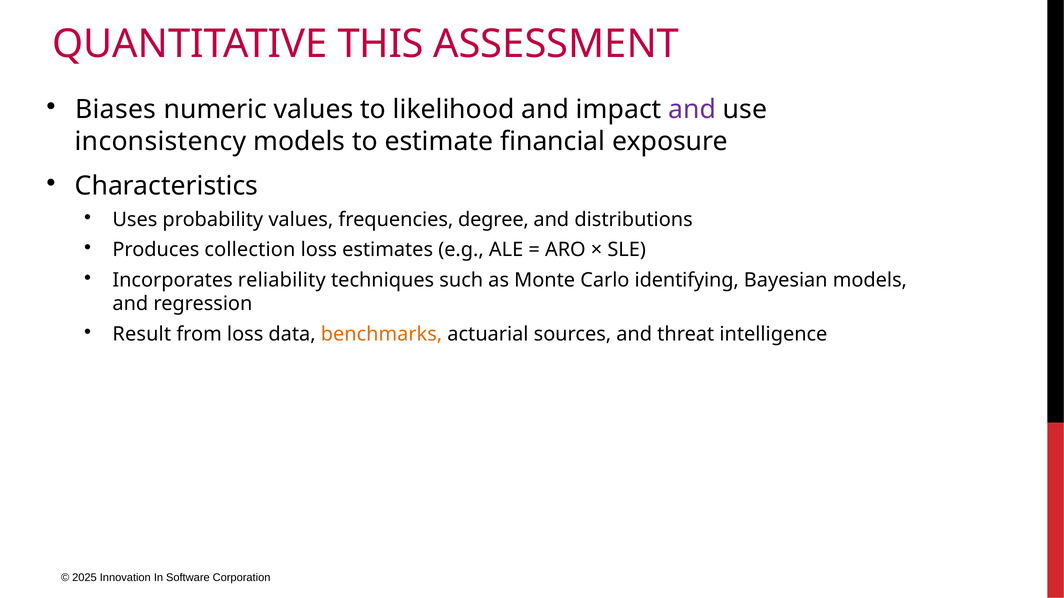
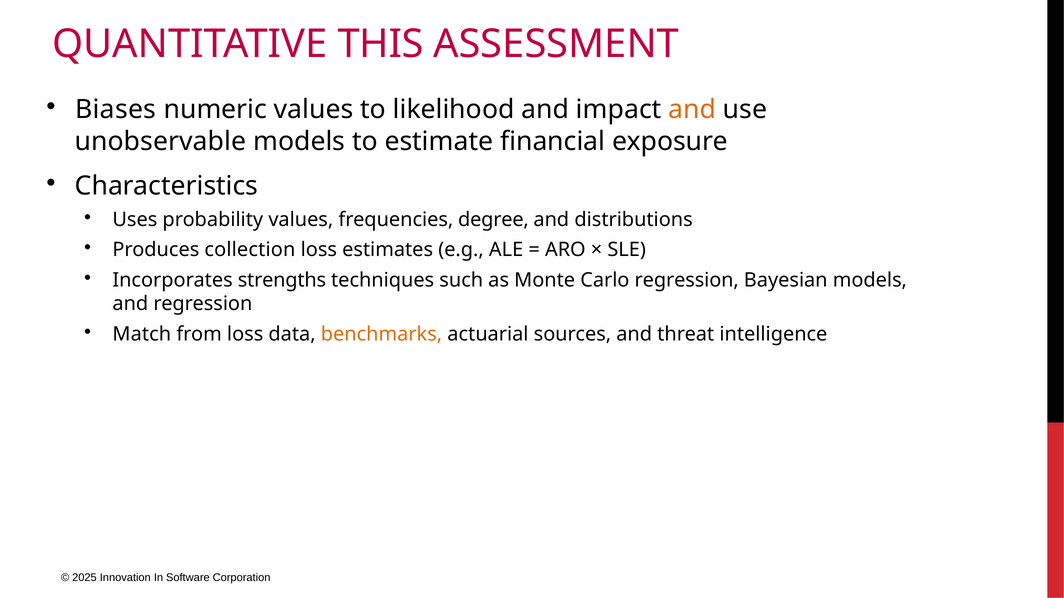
and at (692, 110) colour: purple -> orange
inconsistency: inconsistency -> unobservable
reliability: reliability -> strengths
Carlo identifying: identifying -> regression
Result: Result -> Match
